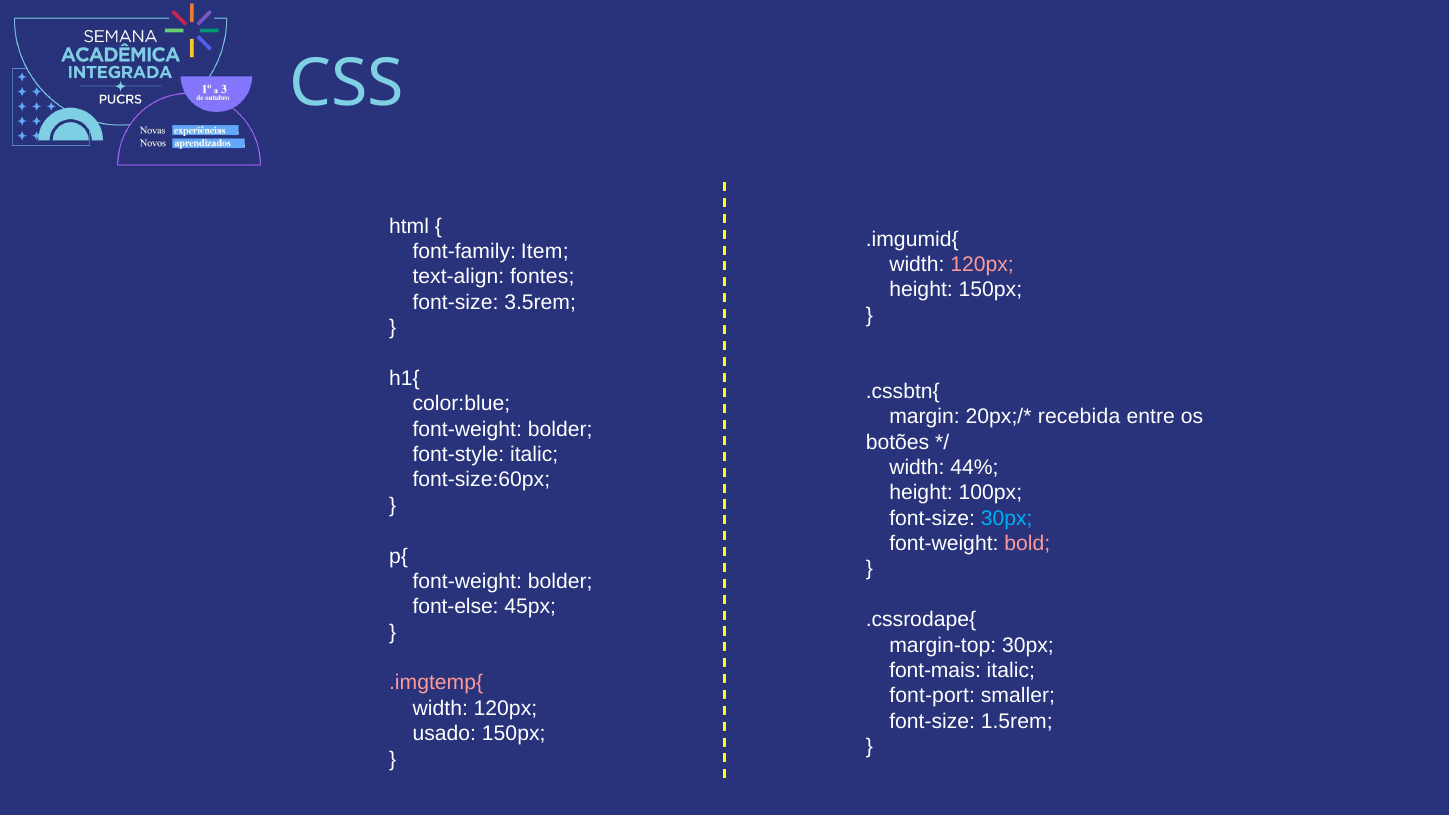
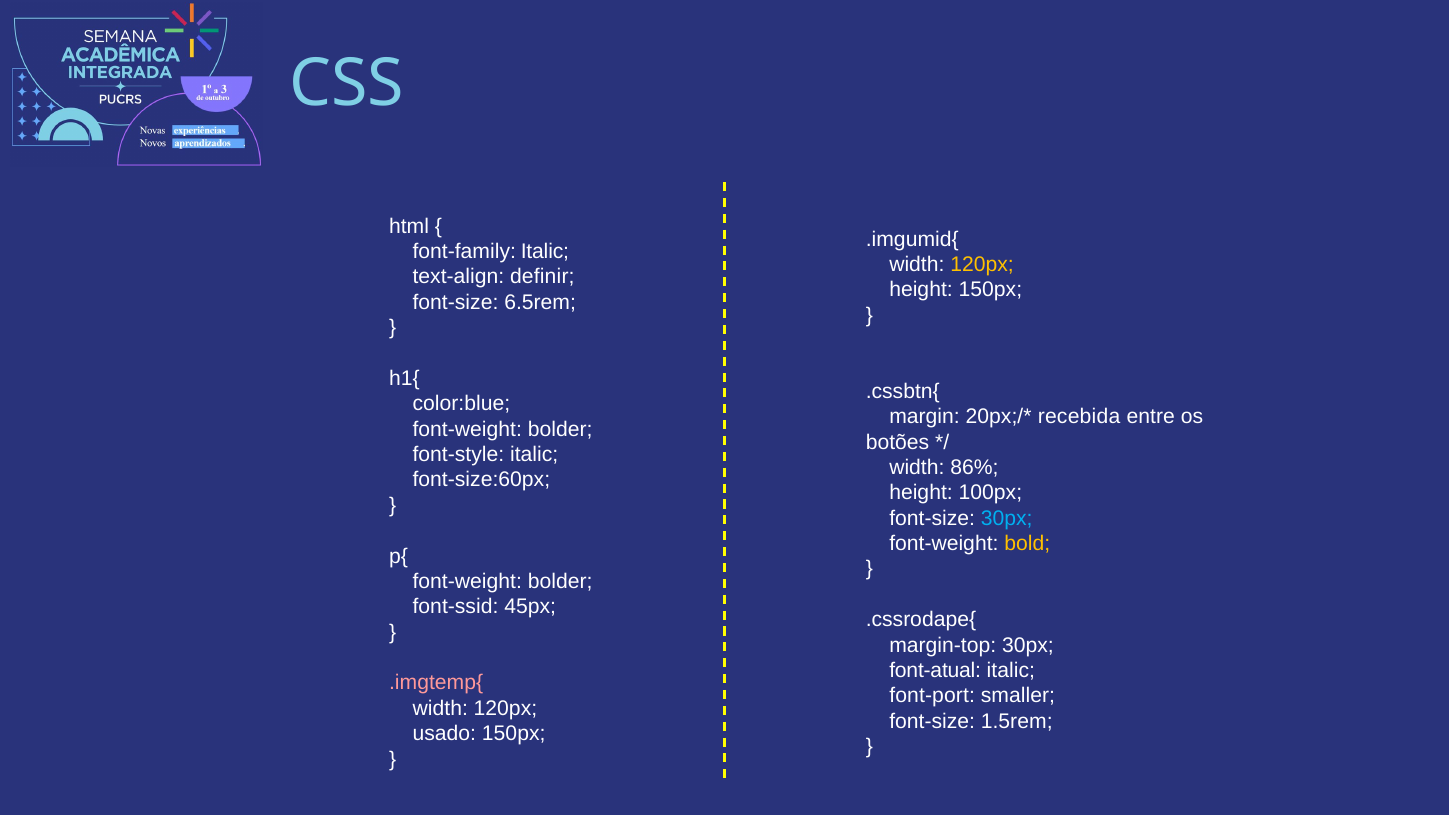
font-family Item: Item -> Italic
120px at (982, 265) colour: pink -> yellow
fontes: fontes -> definir
3.5rem: 3.5rem -> 6.5rem
44%: 44% -> 86%
bold colour: pink -> yellow
font-else: font-else -> font-ssid
font-mais: font-mais -> font-atual
